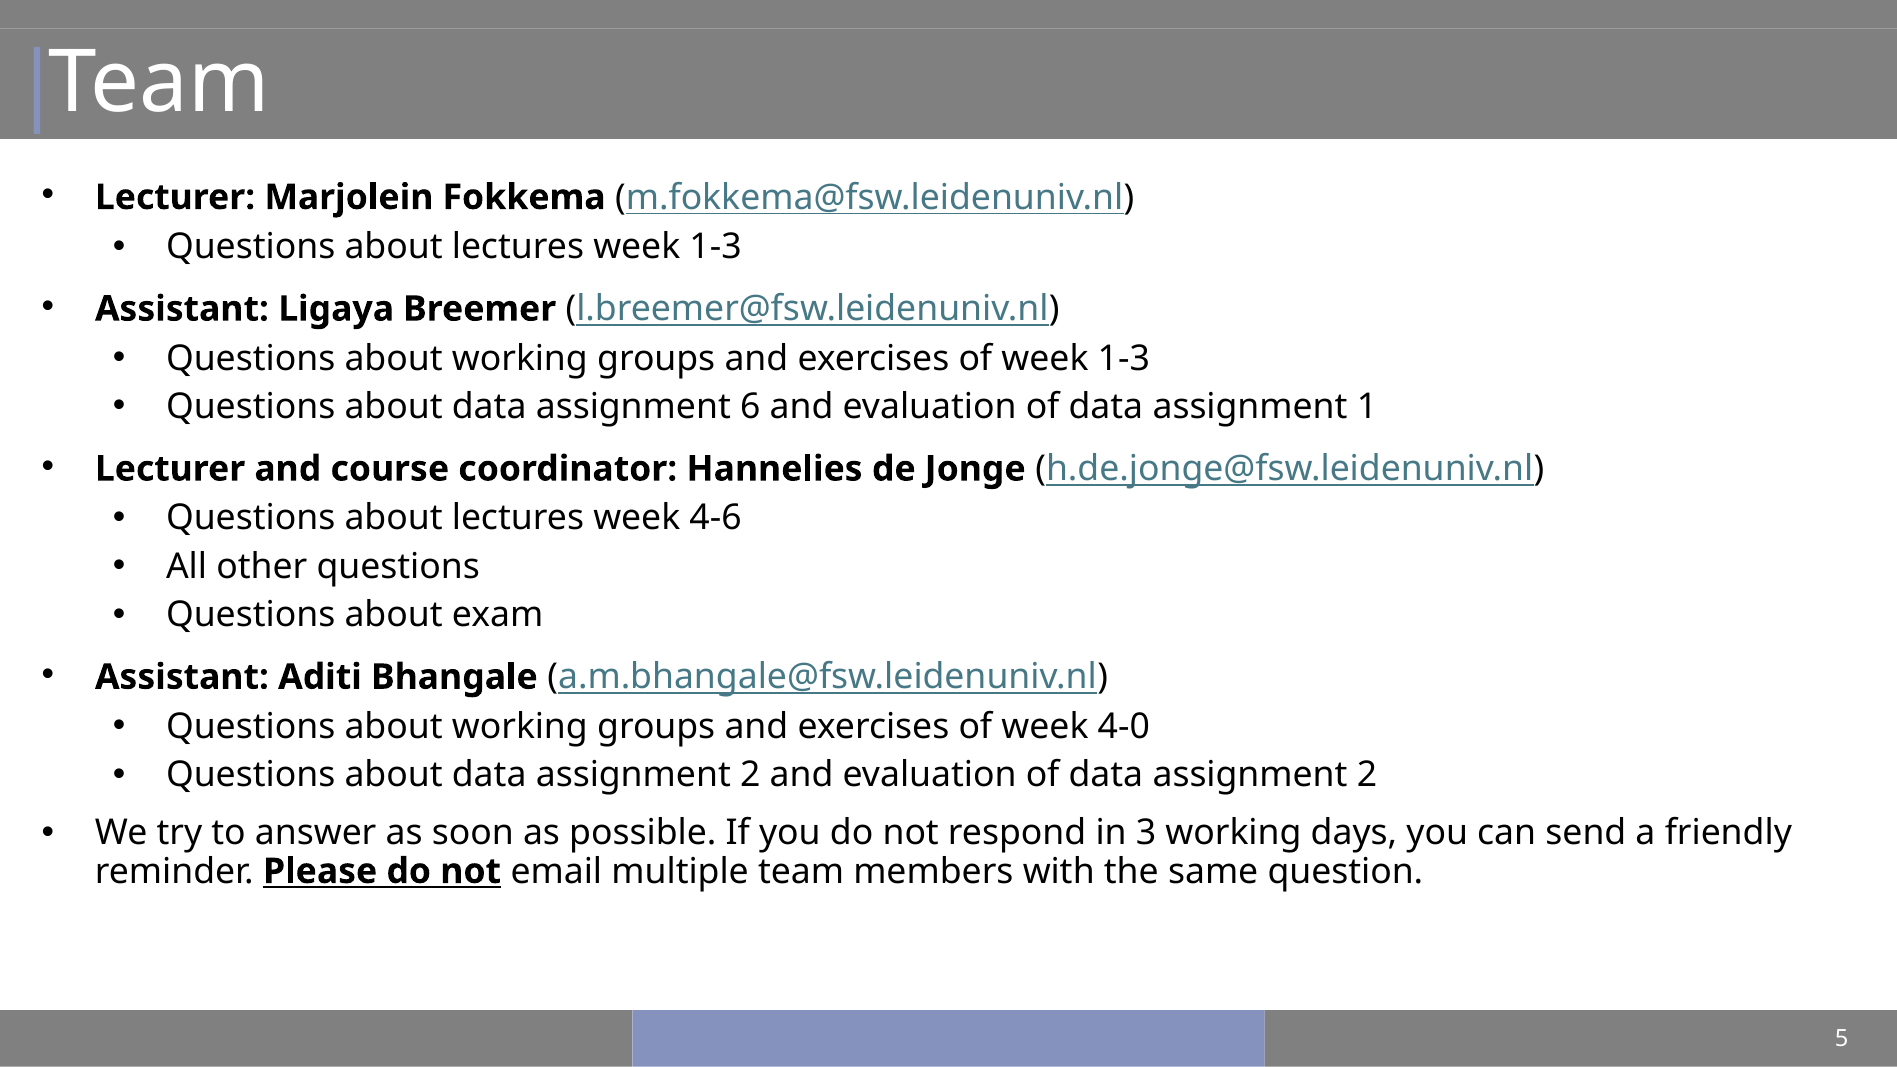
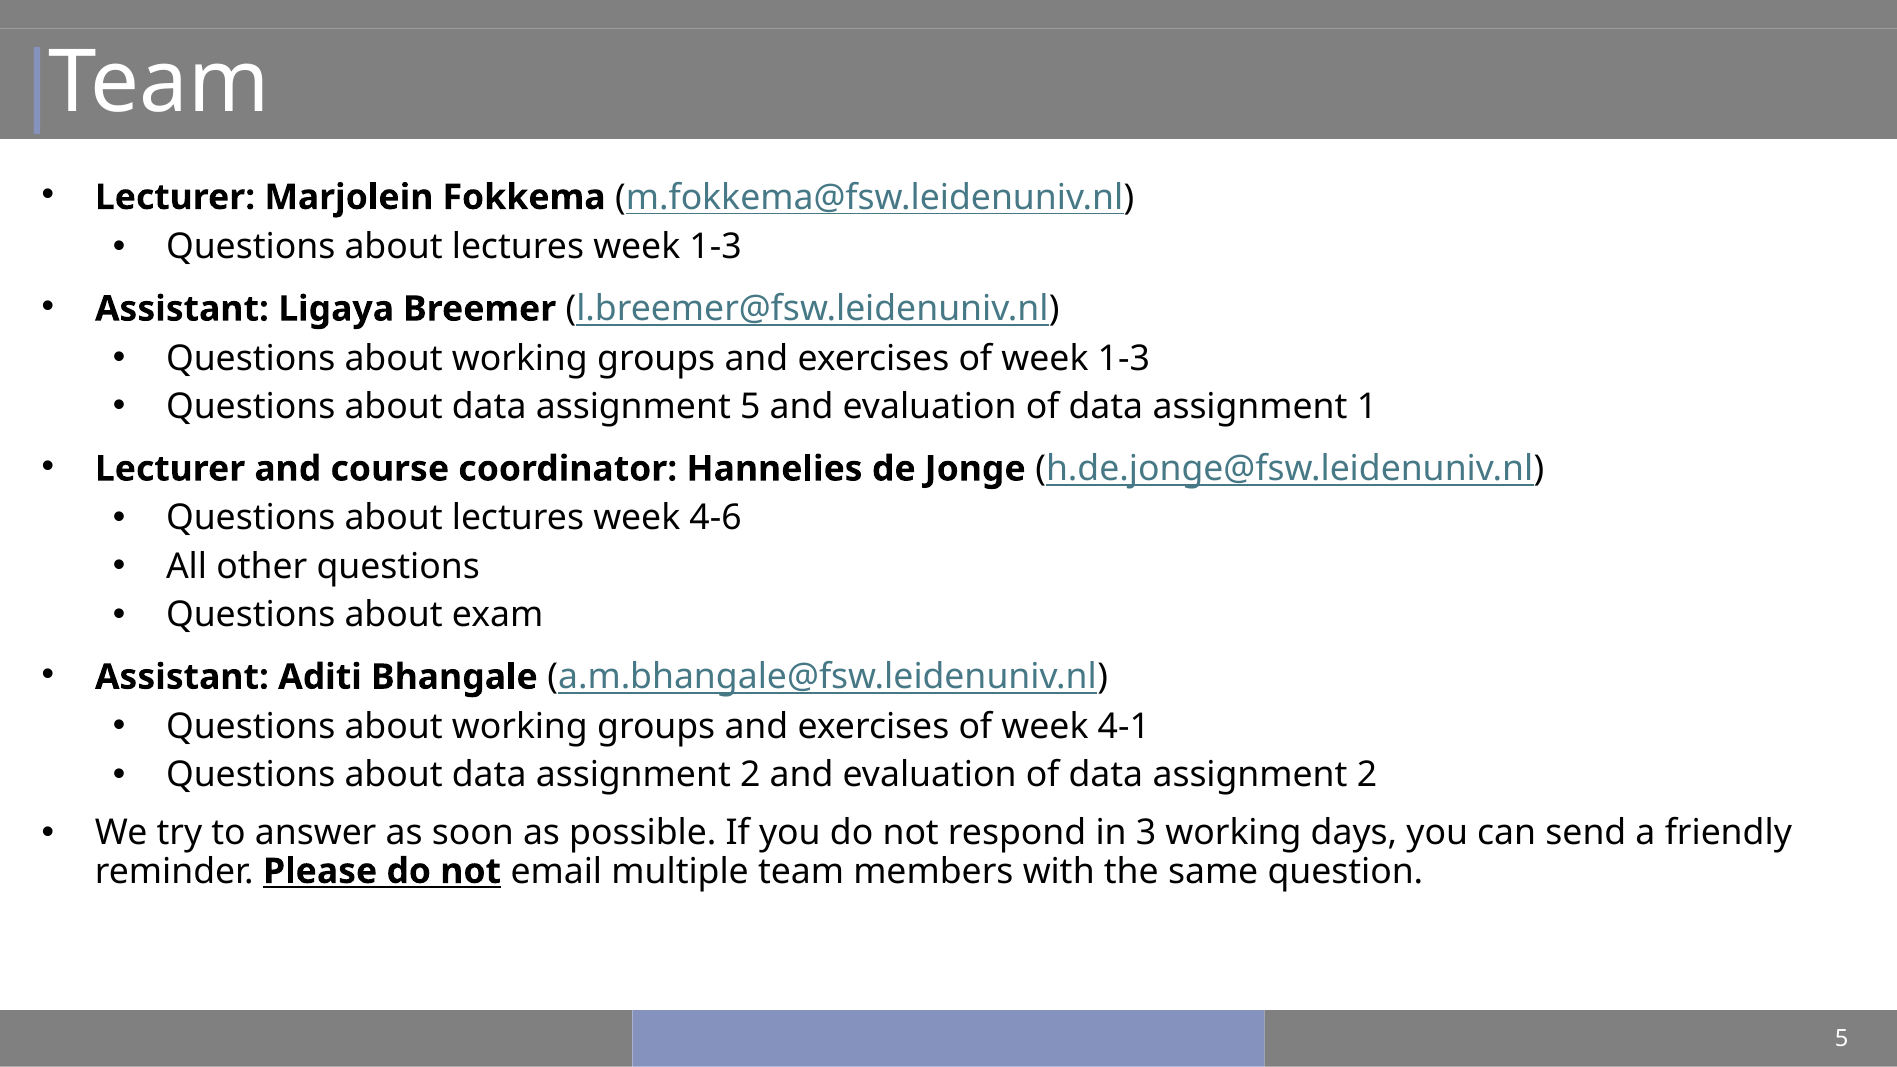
assignment 6: 6 -> 5
4-0: 4-0 -> 4-1
